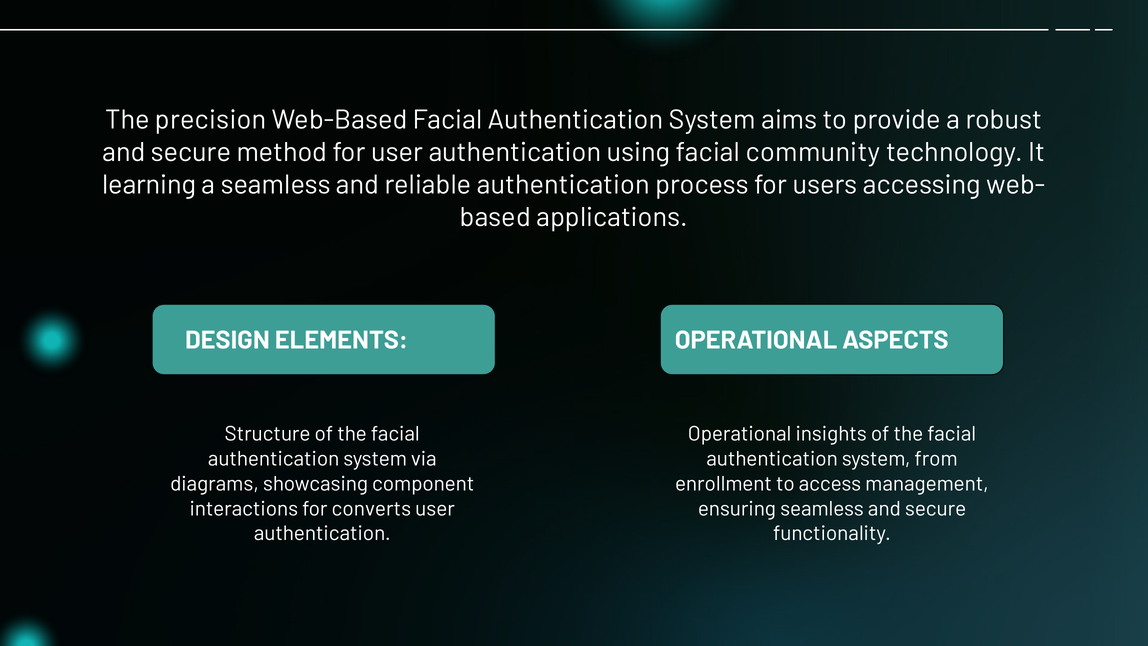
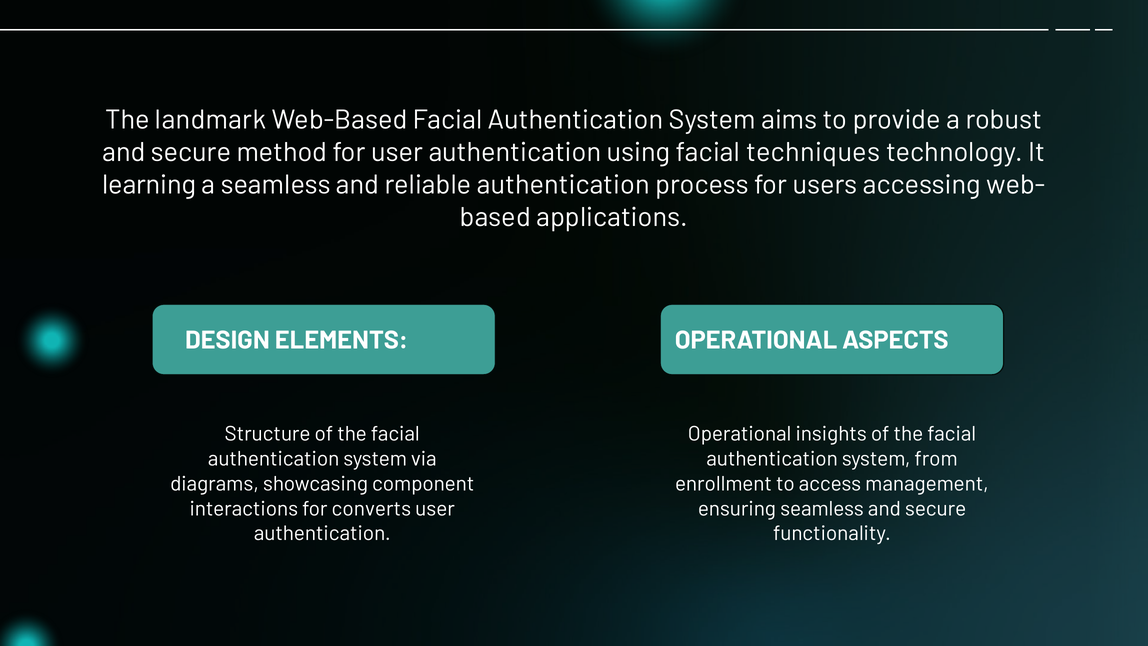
precision: precision -> landmark
community: community -> techniques
